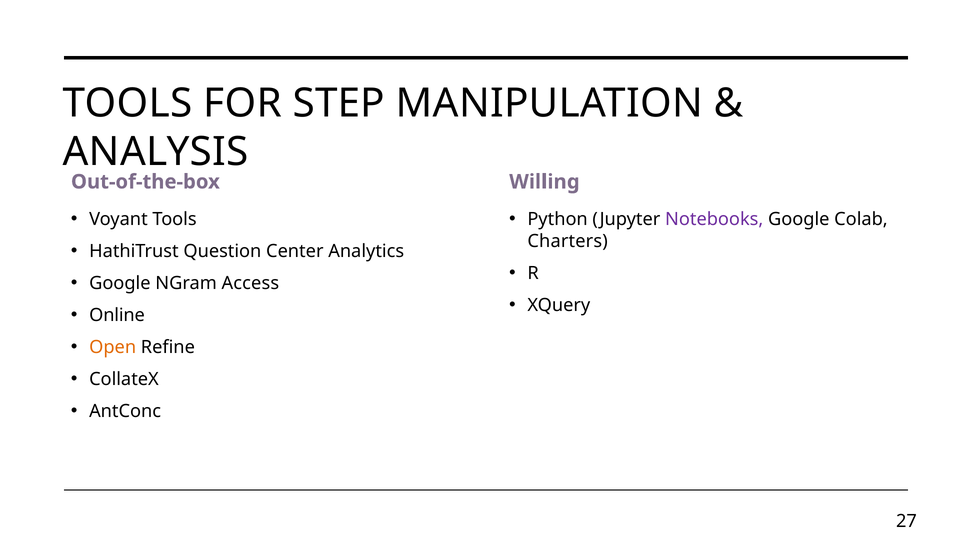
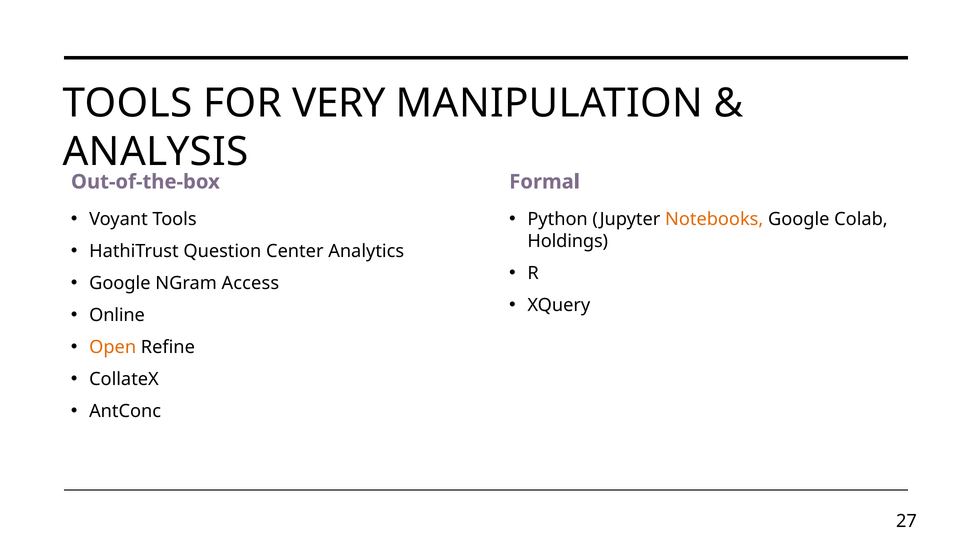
STEP: STEP -> VERY
Willing: Willing -> Formal
Notebooks colour: purple -> orange
Charters: Charters -> Holdings
